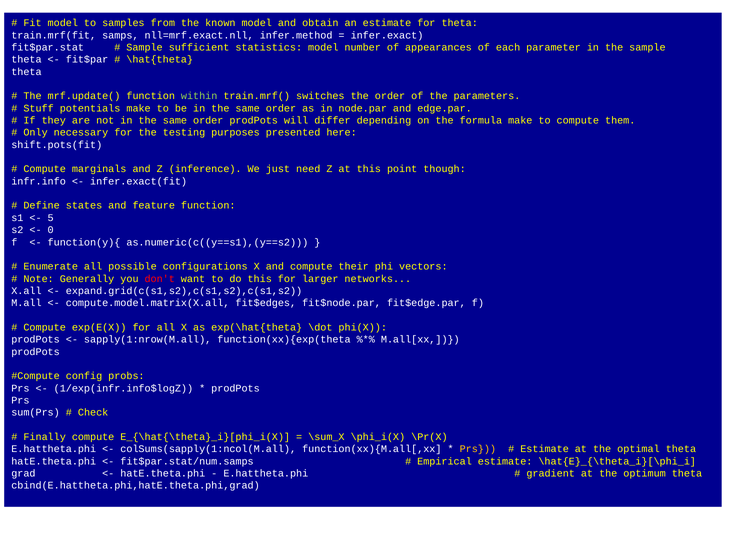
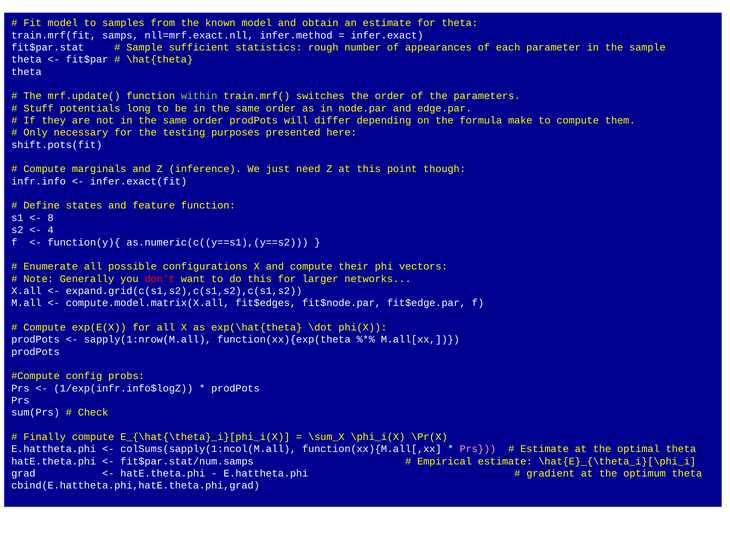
statistics model: model -> rough
potentials make: make -> long
5: 5 -> 8
0: 0 -> 4
Prs at (478, 450) colour: yellow -> pink
